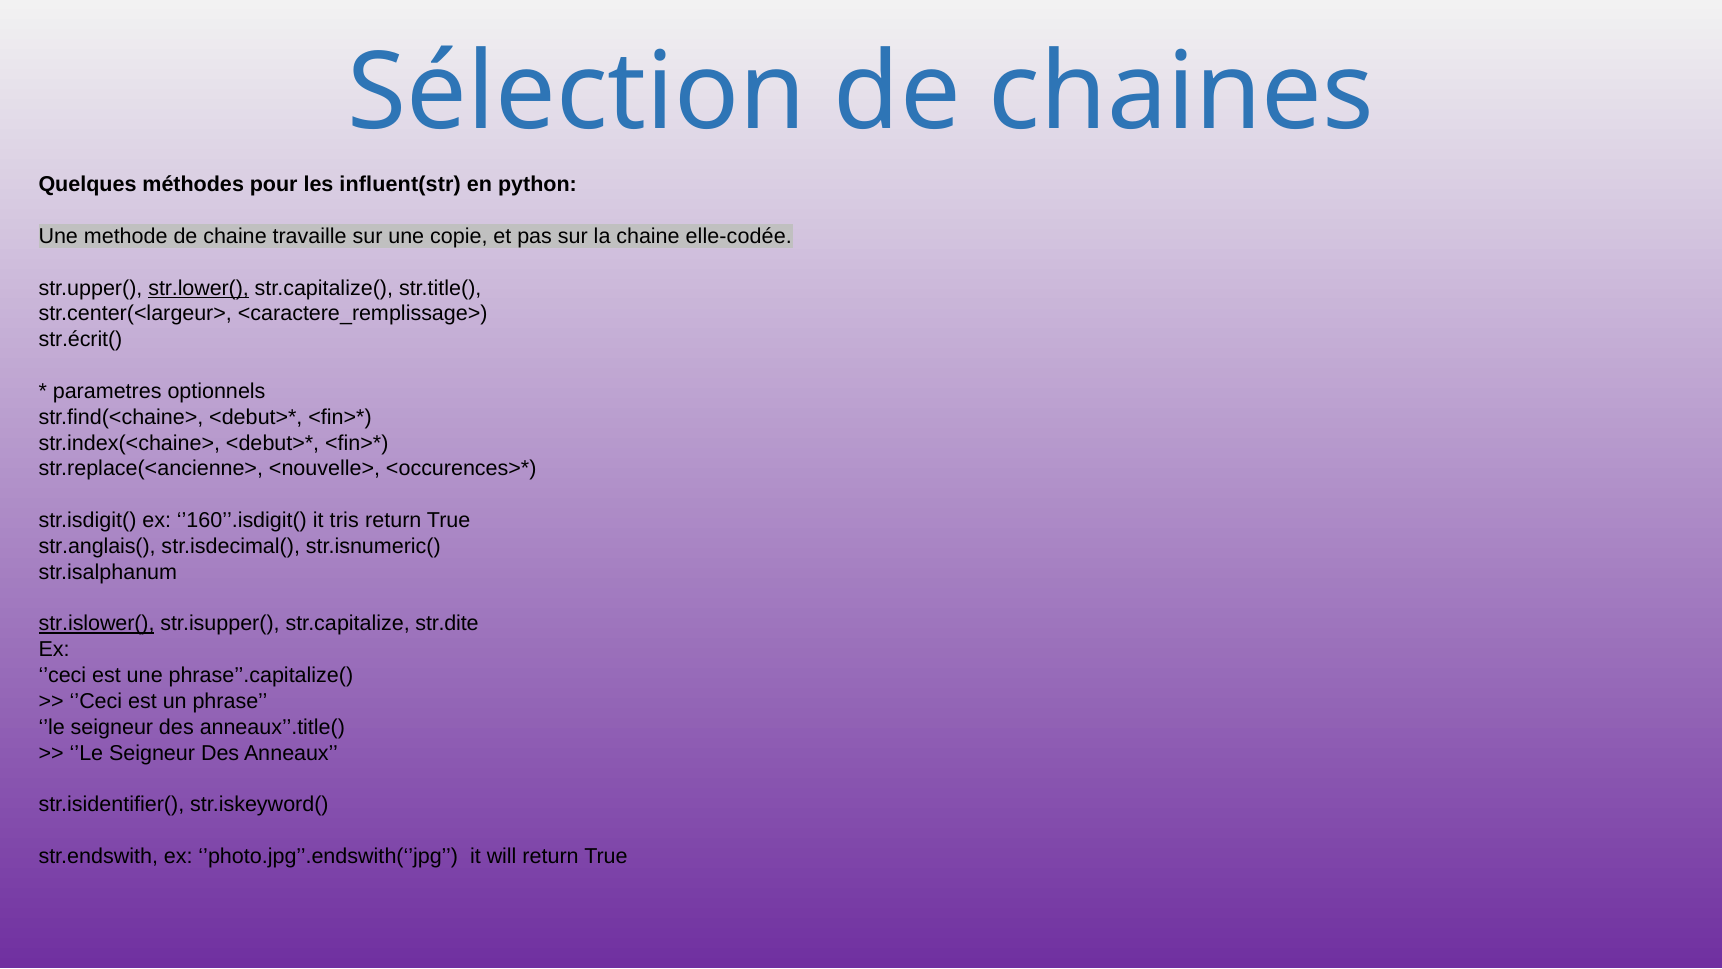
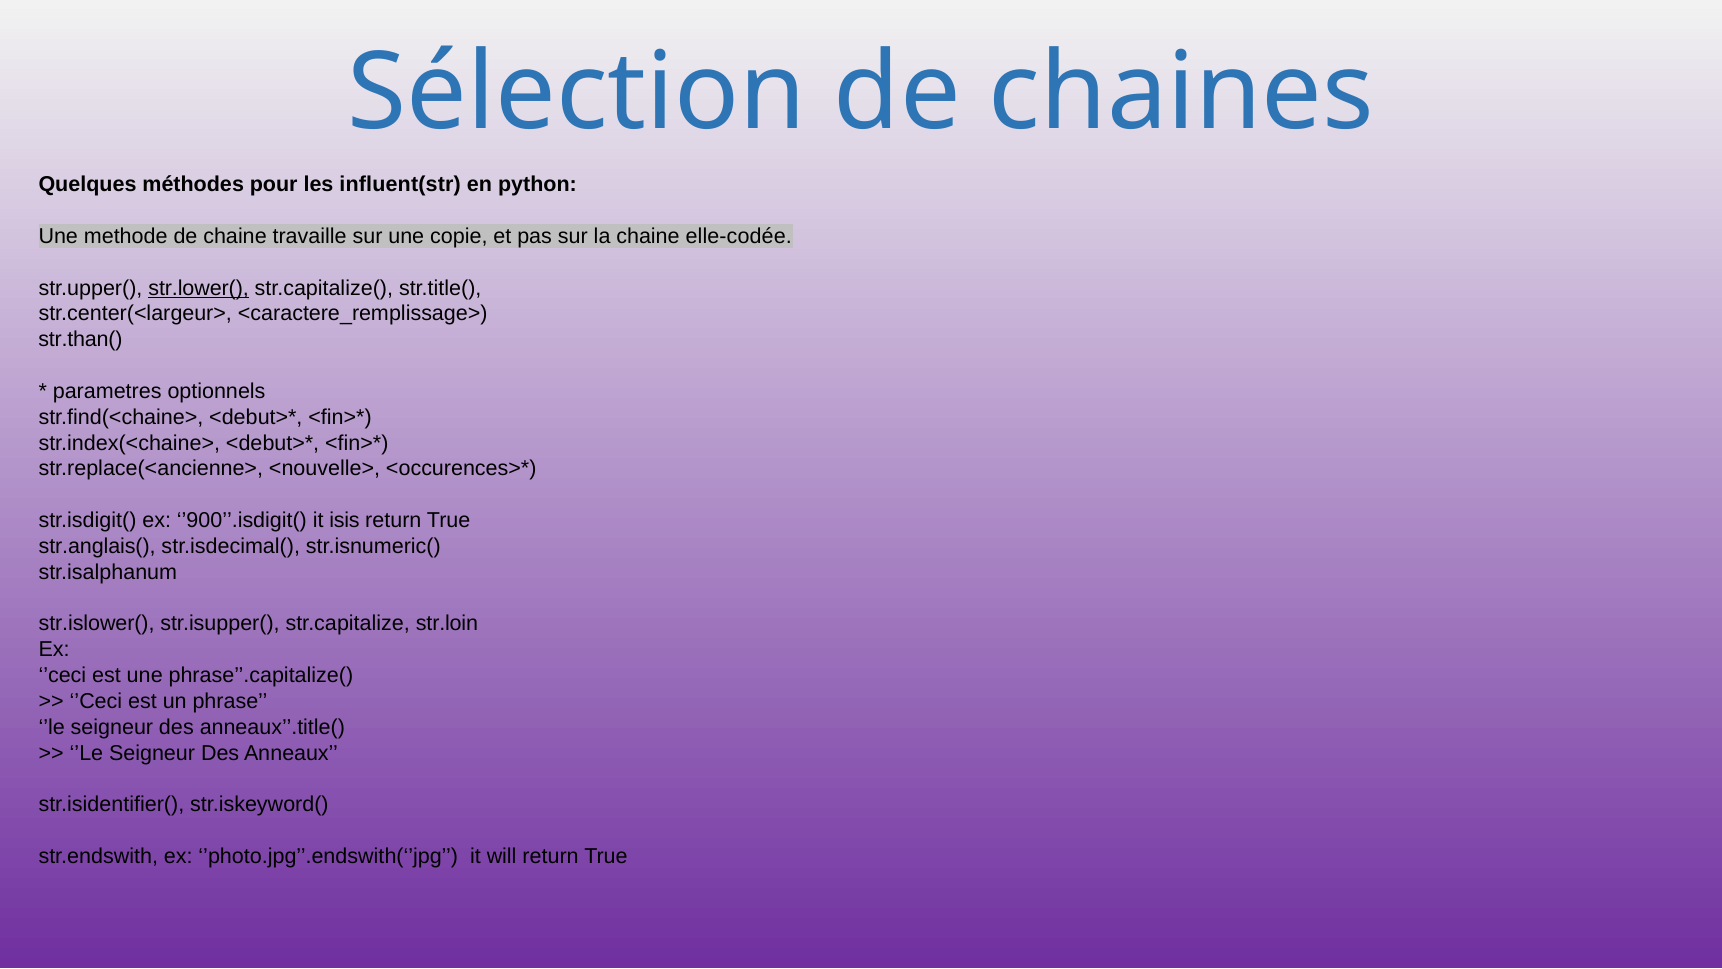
str.écrit(: str.écrit( -> str.than(
’160’’.isdigit(: ’160’’.isdigit( -> ’900’’.isdigit(
tris: tris -> isis
str.islower( underline: present -> none
str.dite: str.dite -> str.loin
